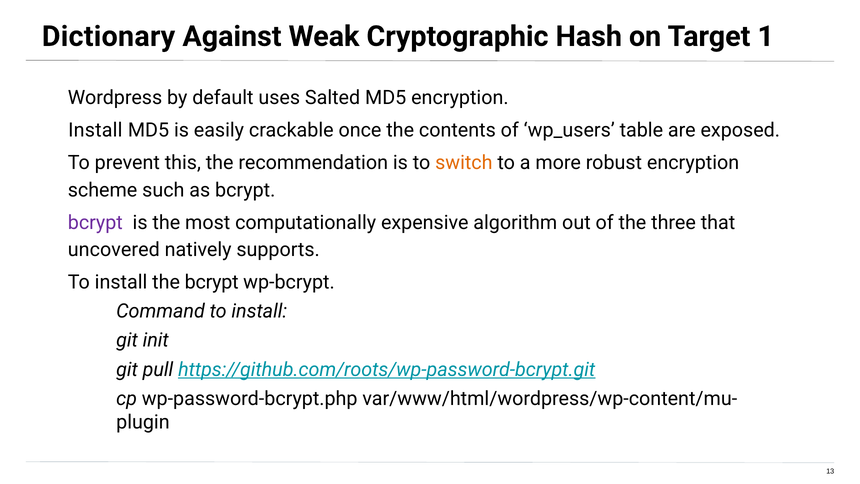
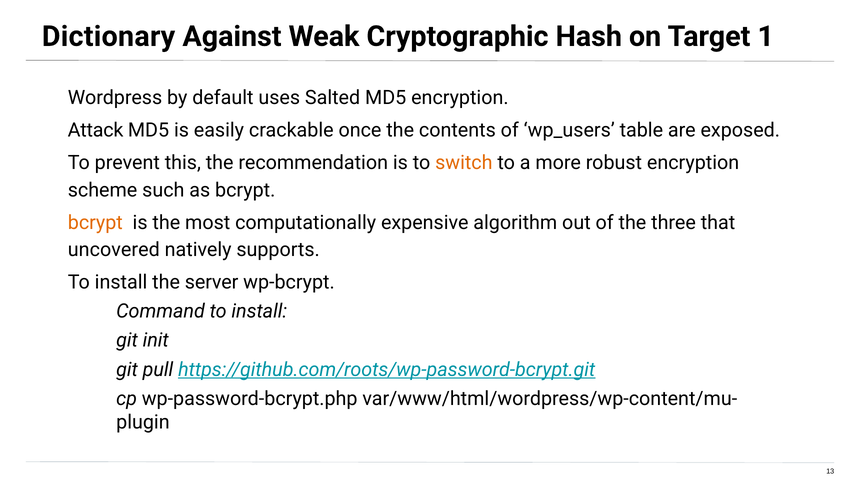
Install at (95, 130): Install -> Attack
bcrypt at (95, 223) colour: purple -> orange
the bcrypt: bcrypt -> server
